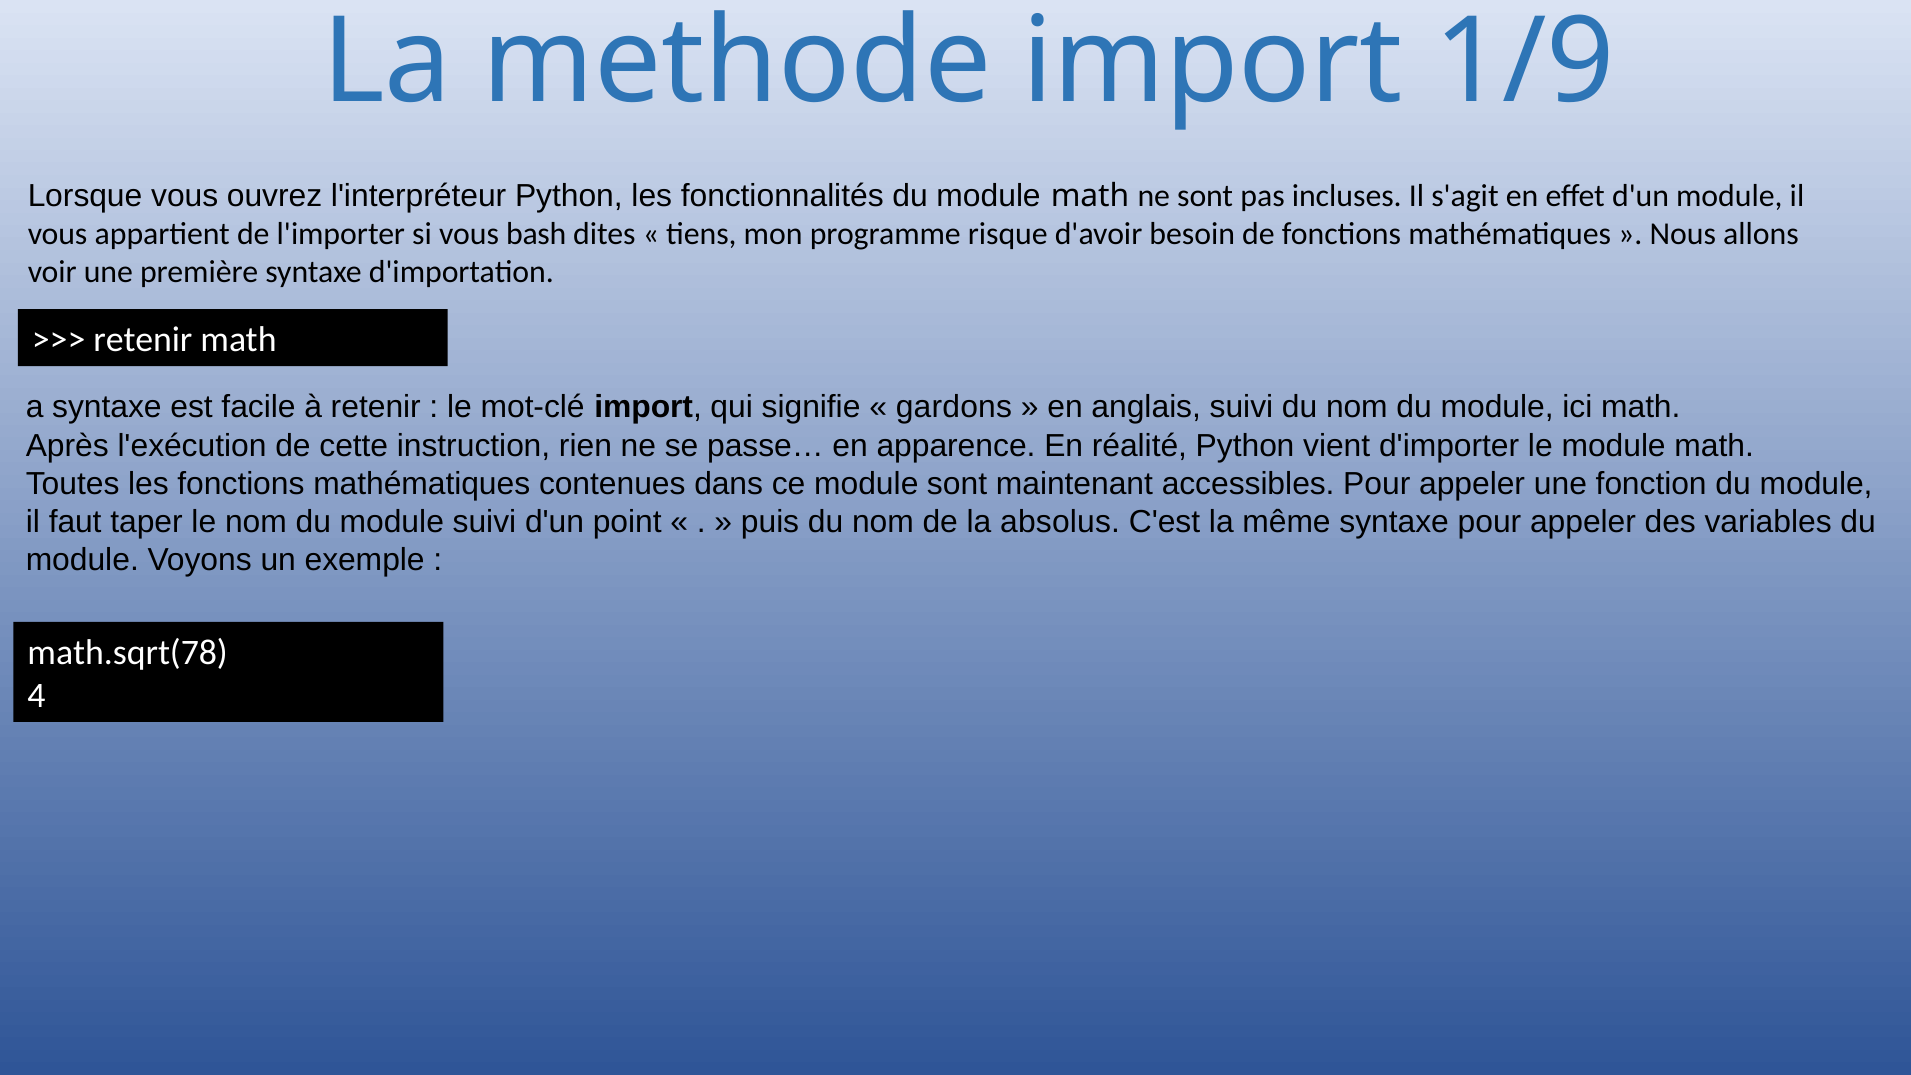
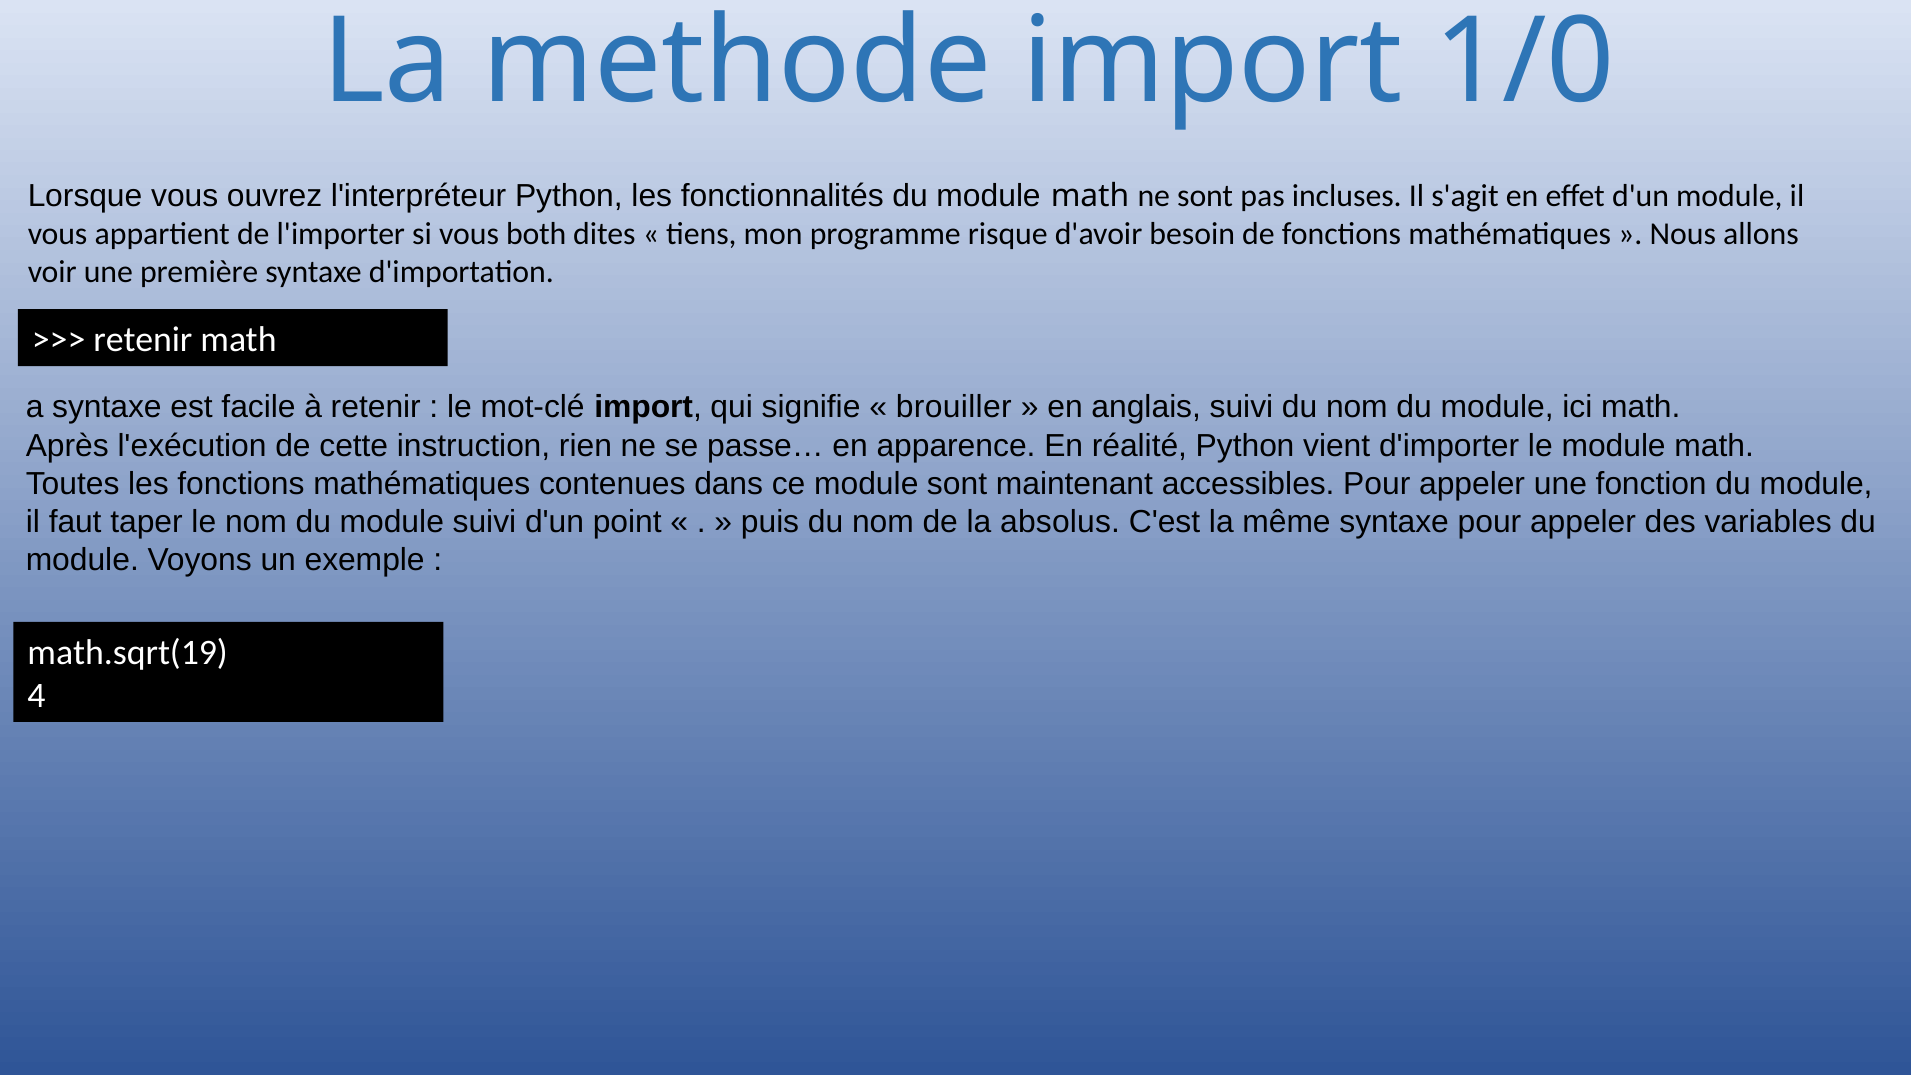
1/9: 1/9 -> 1/0
bash: bash -> both
gardons: gardons -> brouiller
math.sqrt(78: math.sqrt(78 -> math.sqrt(19
